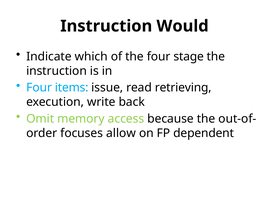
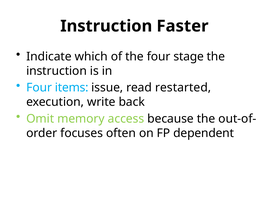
Would: Would -> Faster
retrieving: retrieving -> restarted
allow: allow -> often
